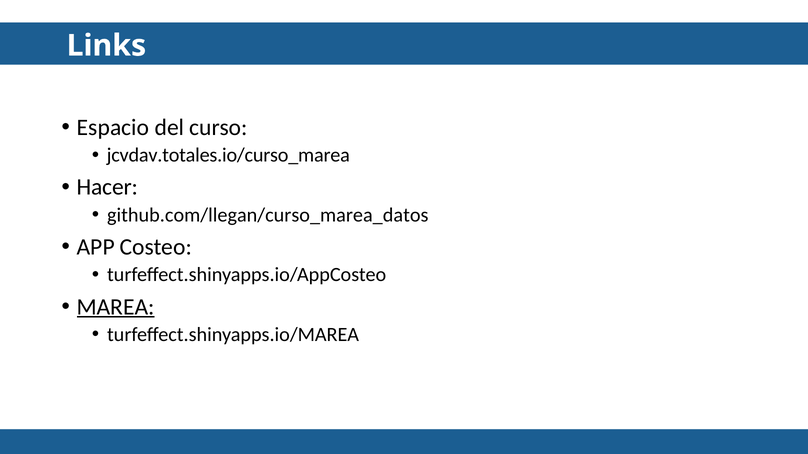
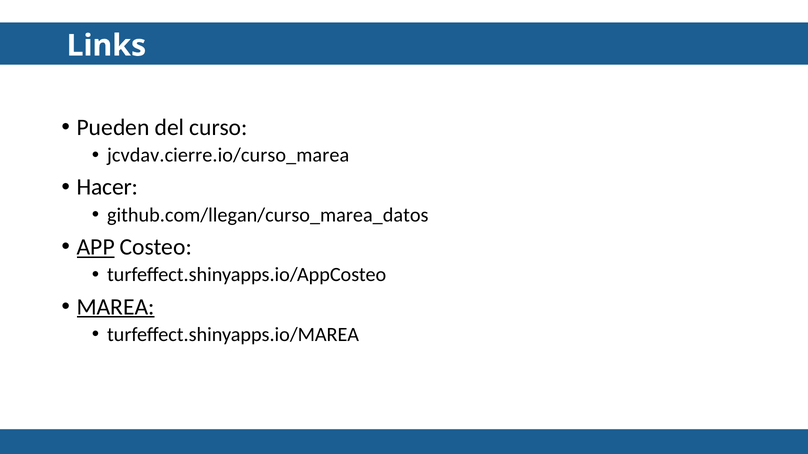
Espacio: Espacio -> Pueden
jcvdav.totales.io/curso_marea: jcvdav.totales.io/curso_marea -> jcvdav.cierre.io/curso_marea
APP underline: none -> present
